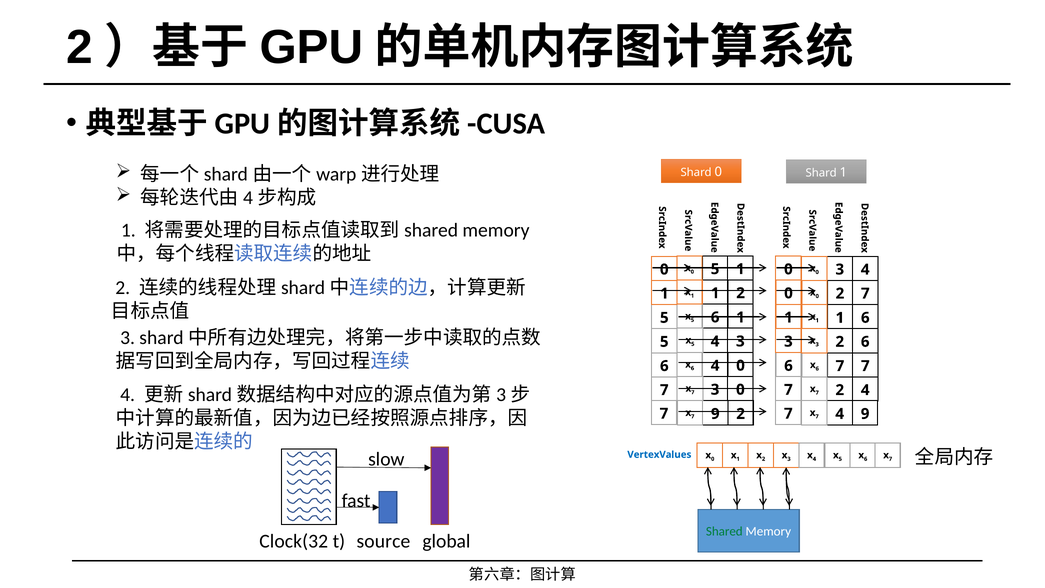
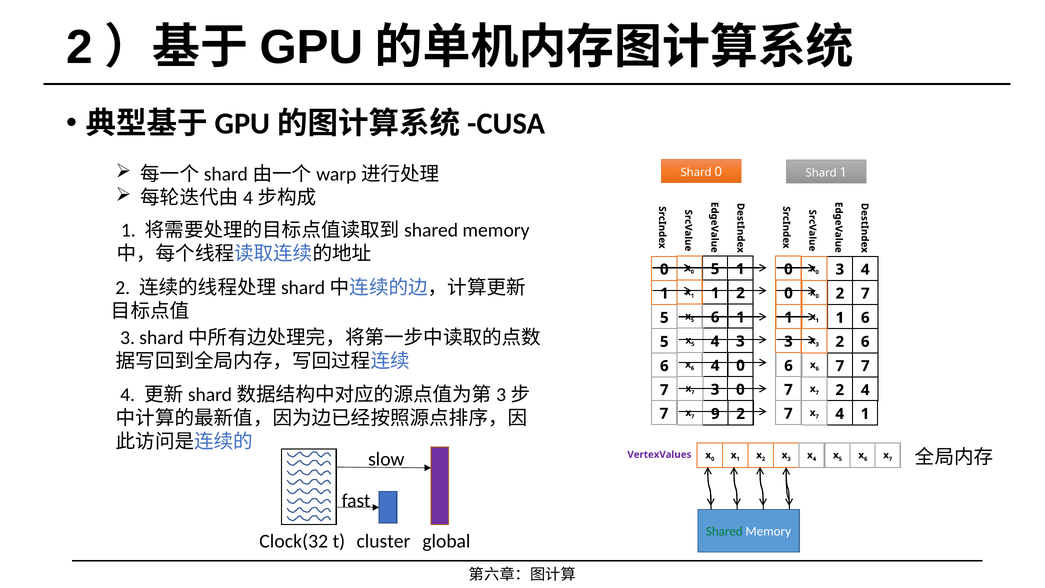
4 9: 9 -> 1
VertexValues colour: blue -> purple
source: source -> cluster
